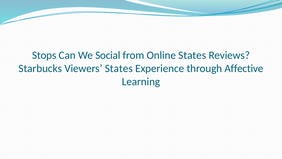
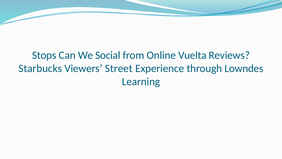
Online States: States -> Vuelta
Viewers States: States -> Street
Affective: Affective -> Lowndes
